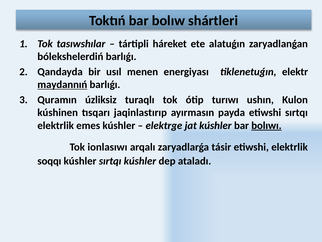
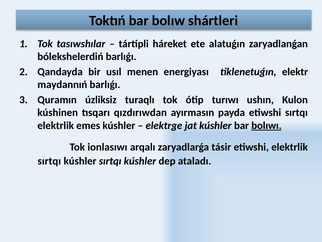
maydannıń underline: present -> none
jaqinlastırıp: jaqinlastırıp -> qızdırıwdan
soqqı at (49, 161): soqqı -> sırtqı
